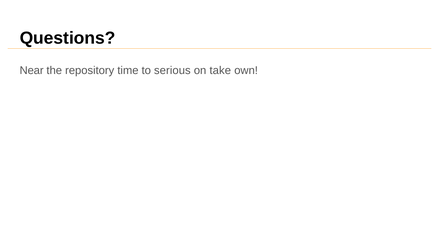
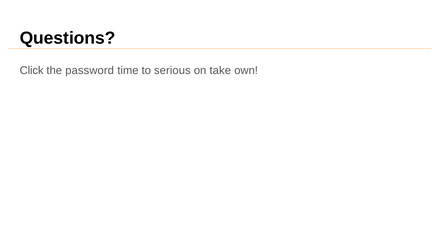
Near: Near -> Click
repository: repository -> password
